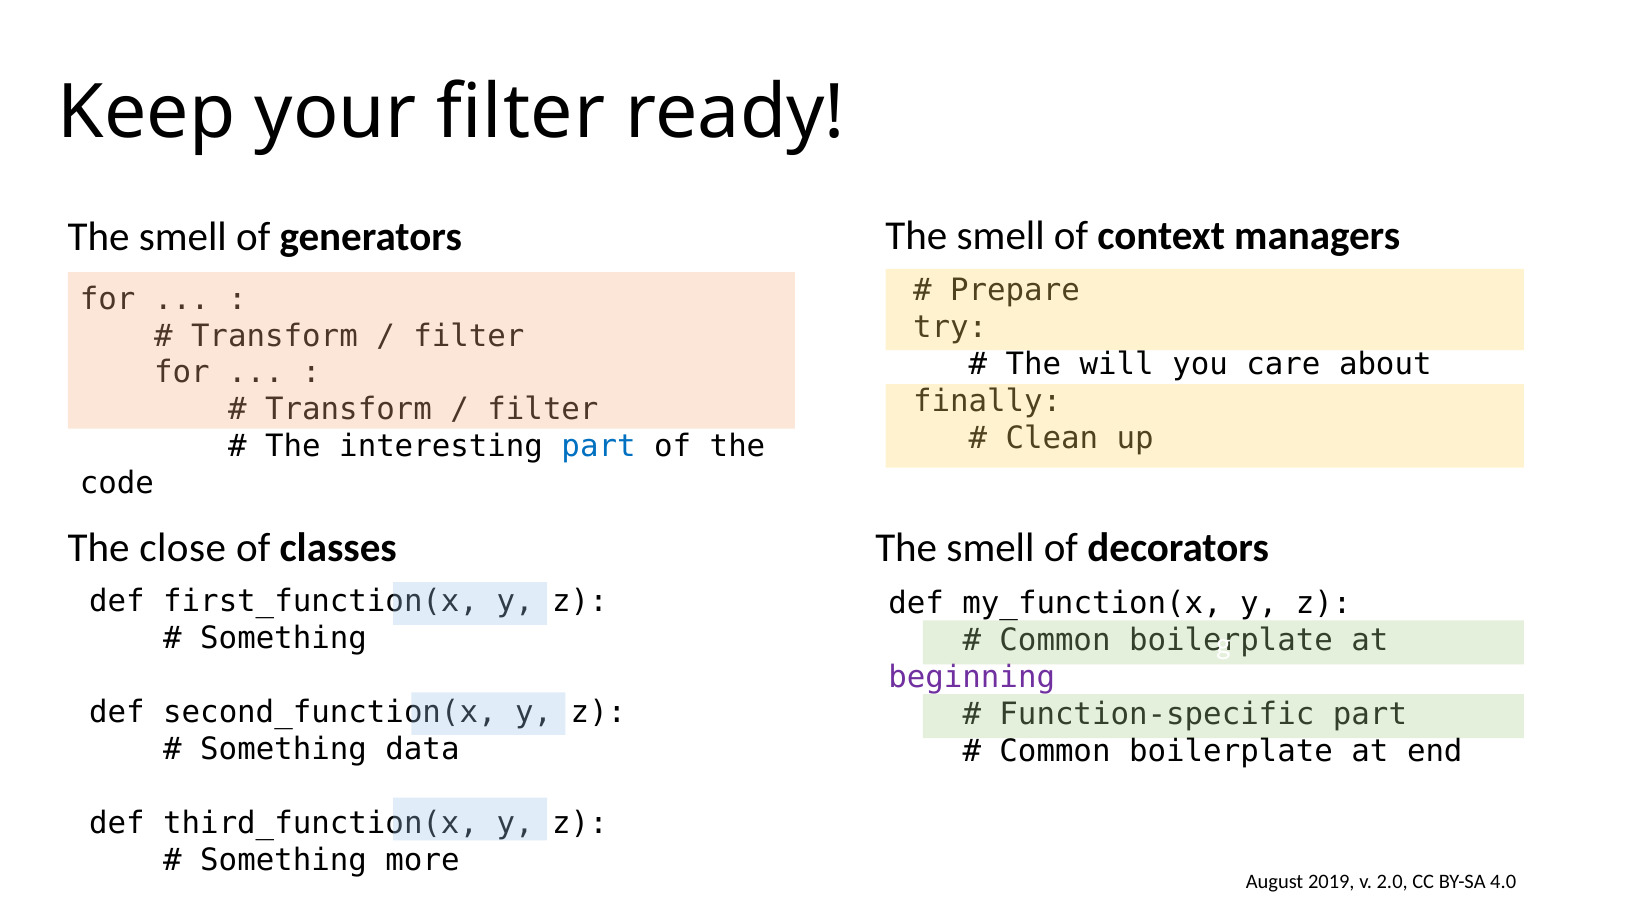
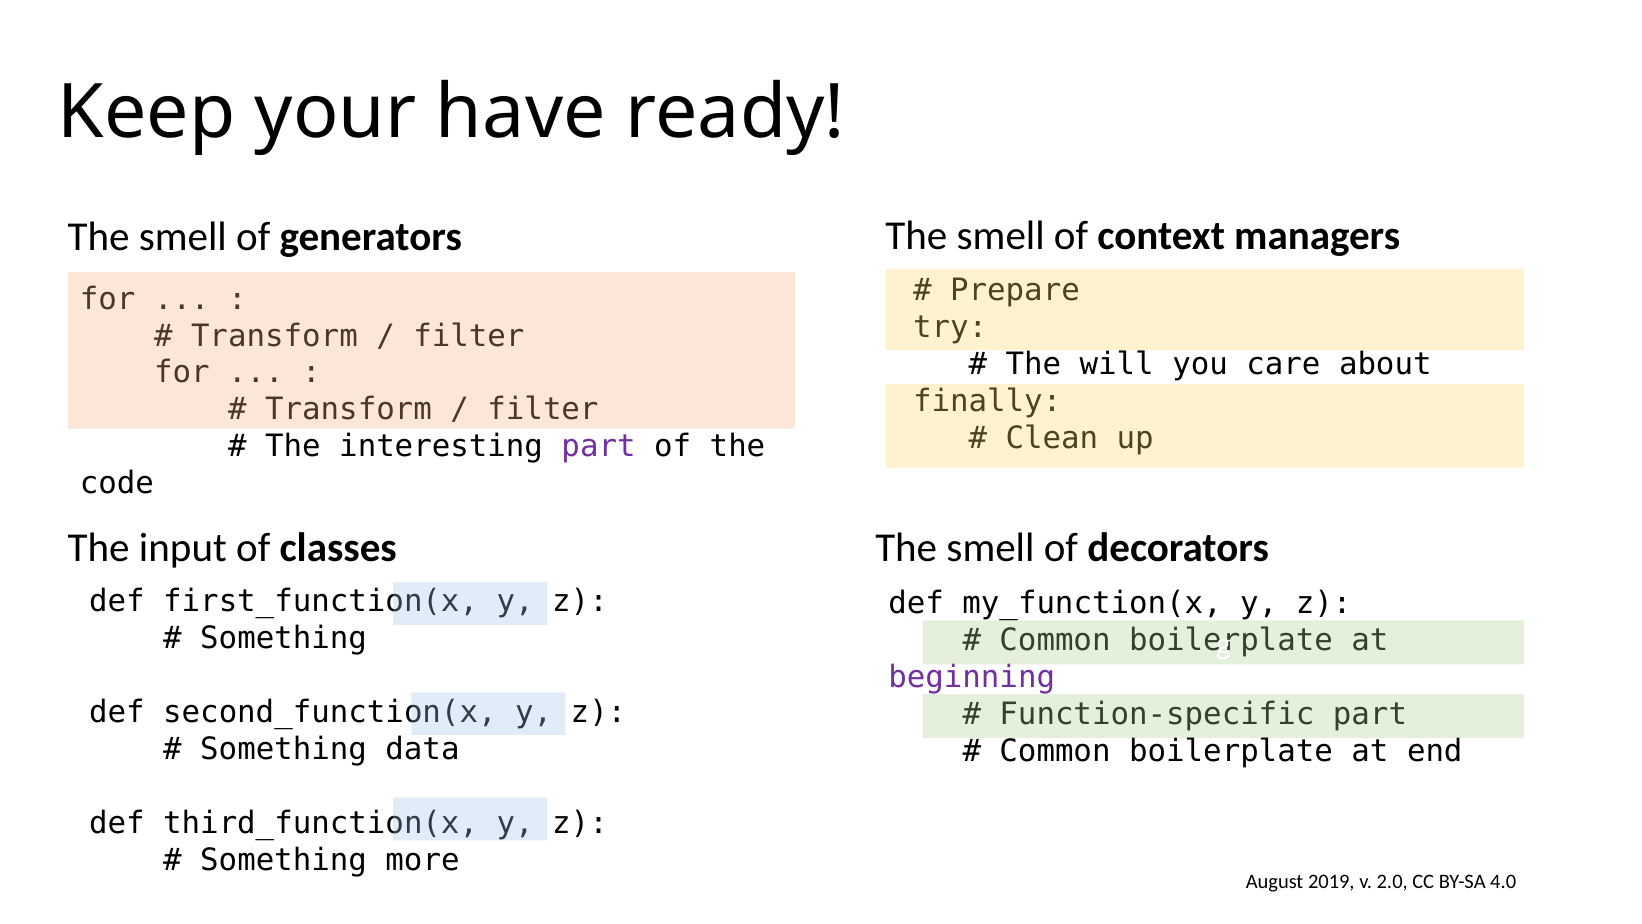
your filter: filter -> have
part at (599, 447) colour: blue -> purple
close: close -> input
